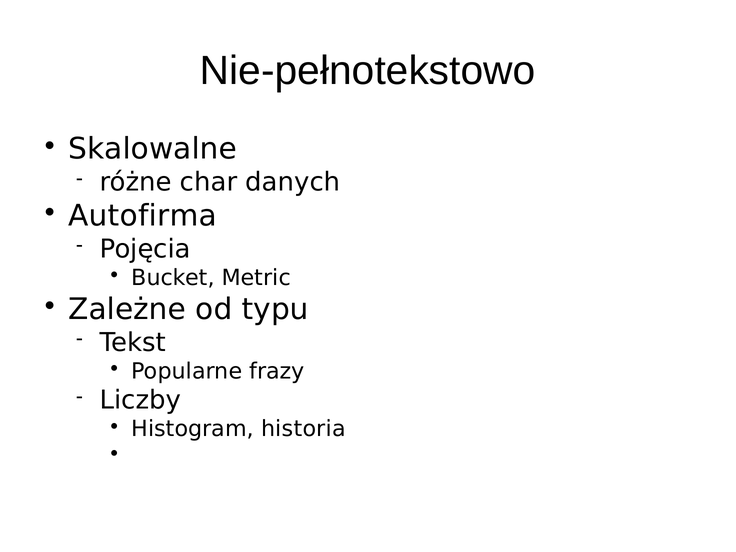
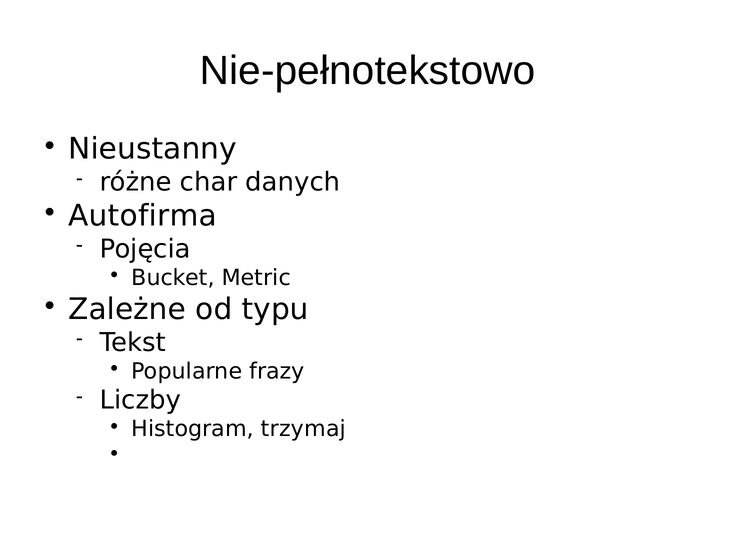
Skalowalne: Skalowalne -> Nieustanny
historia: historia -> trzymaj
